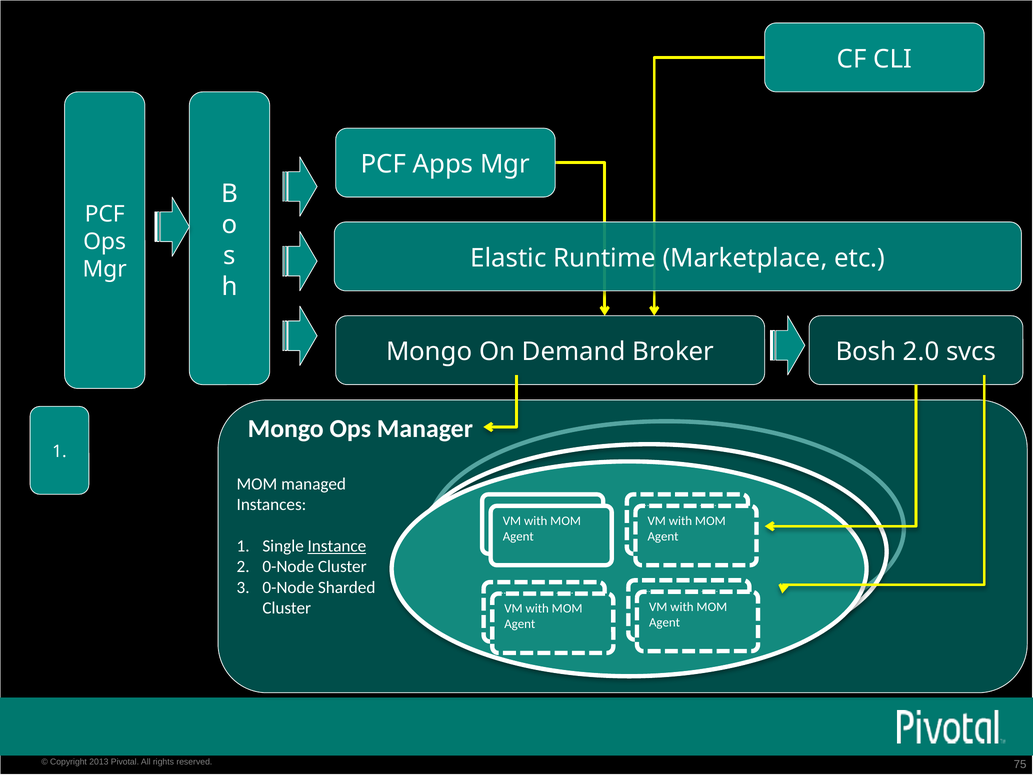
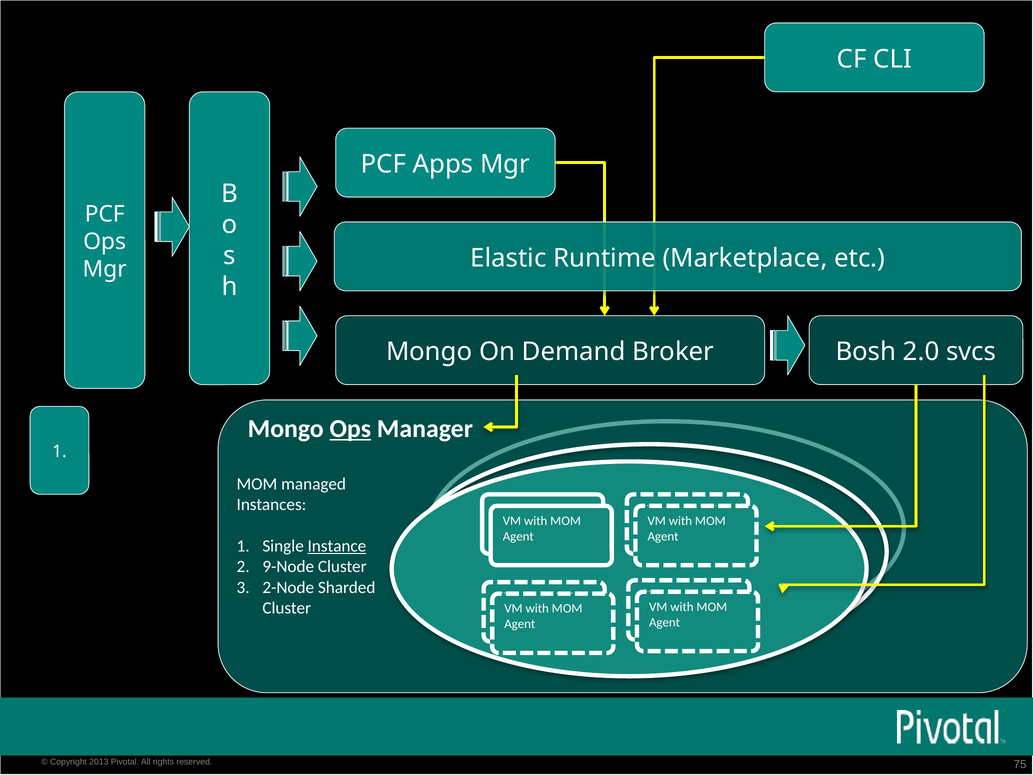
Ops at (350, 429) underline: none -> present
0-Node at (288, 567): 0-Node -> 9-Node
0-Node at (288, 587): 0-Node -> 2-Node
